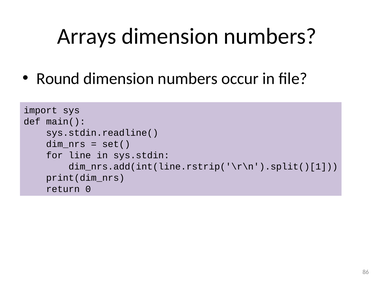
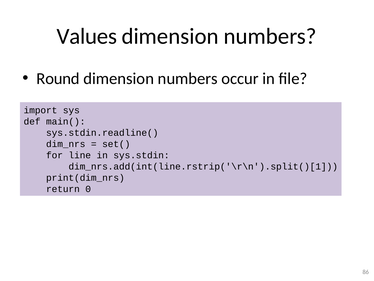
Arrays: Arrays -> Values
